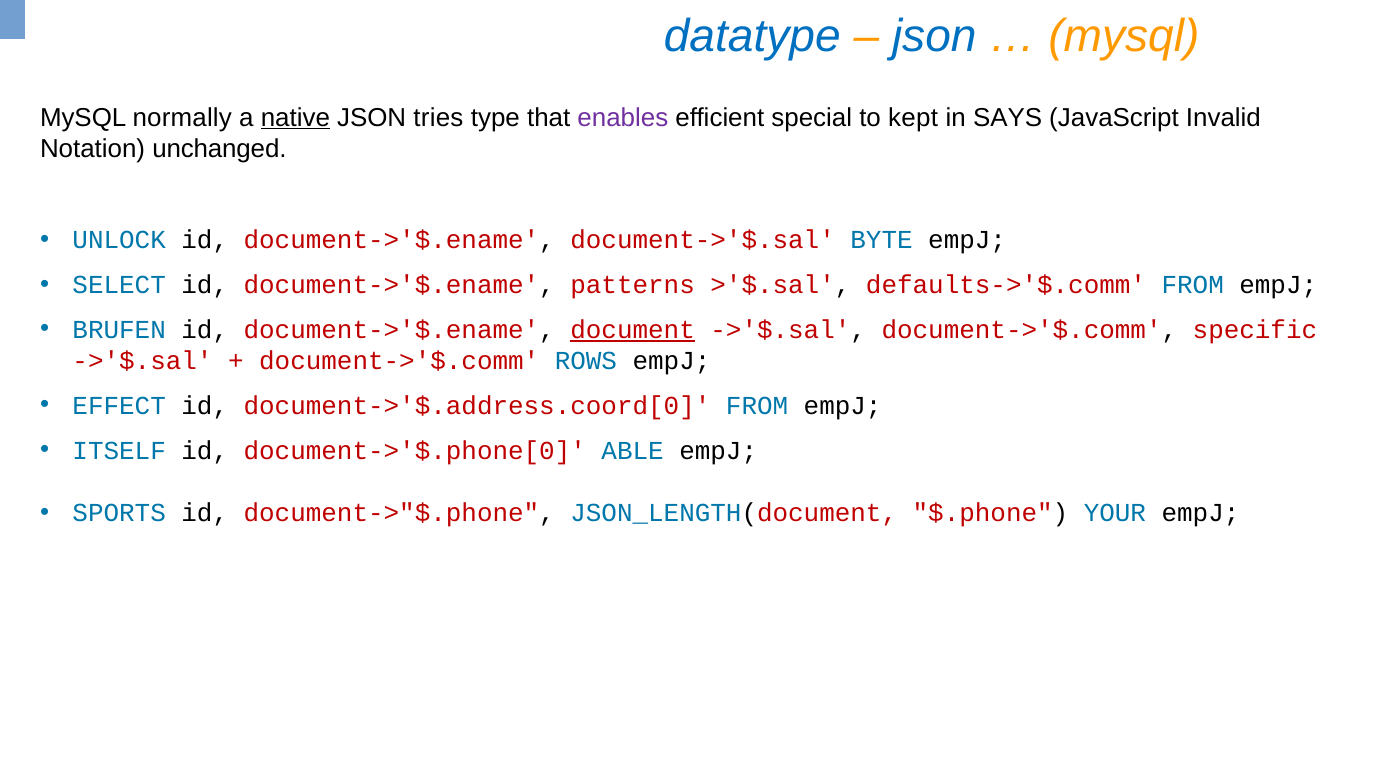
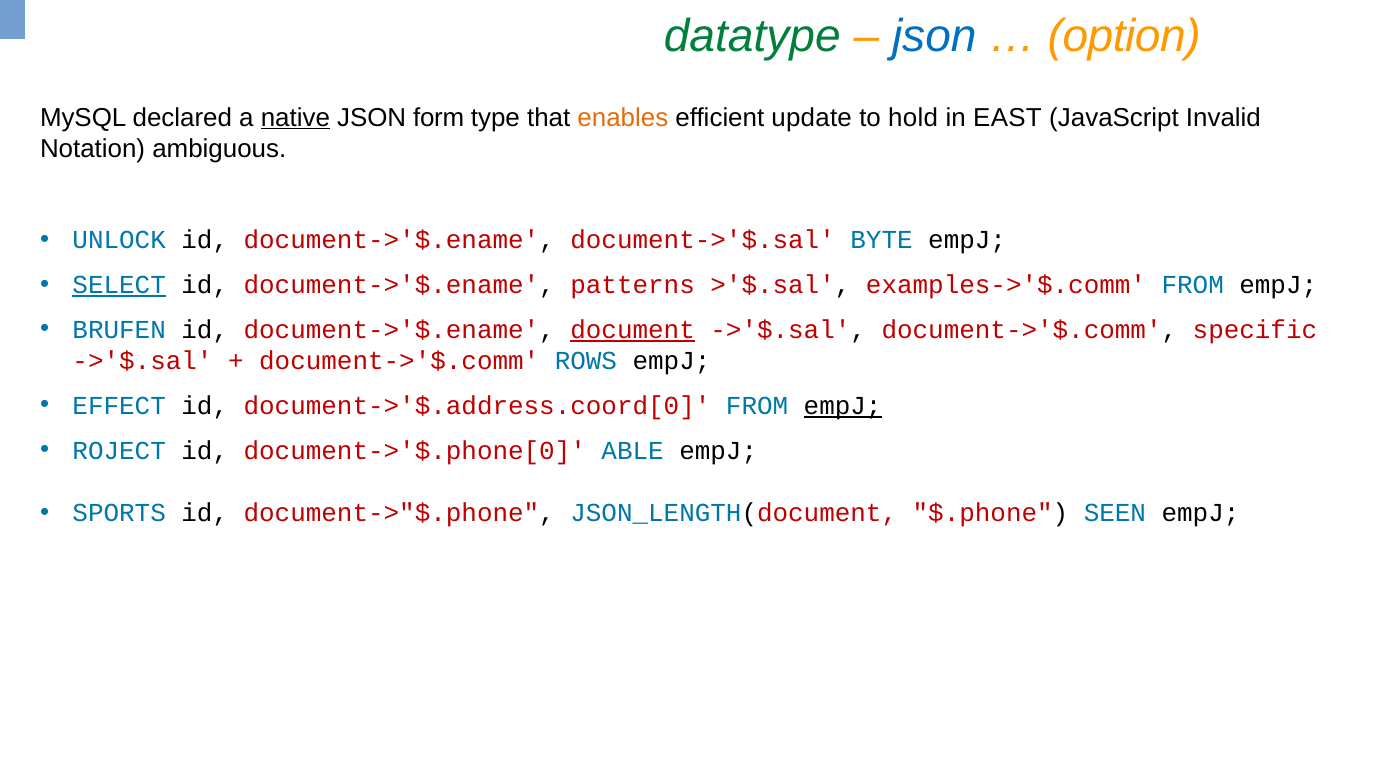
datatype colour: blue -> green
mysql at (1124, 36): mysql -> option
normally: normally -> declared
tries: tries -> form
enables colour: purple -> orange
special: special -> update
kept: kept -> hold
SAYS: SAYS -> EAST
unchanged: unchanged -> ambiguous
SELECT underline: none -> present
defaults->'$.comm: defaults->'$.comm -> examples->'$.comm
empJ at (843, 406) underline: none -> present
ITSELF: ITSELF -> ROJECT
YOUR: YOUR -> SEEN
